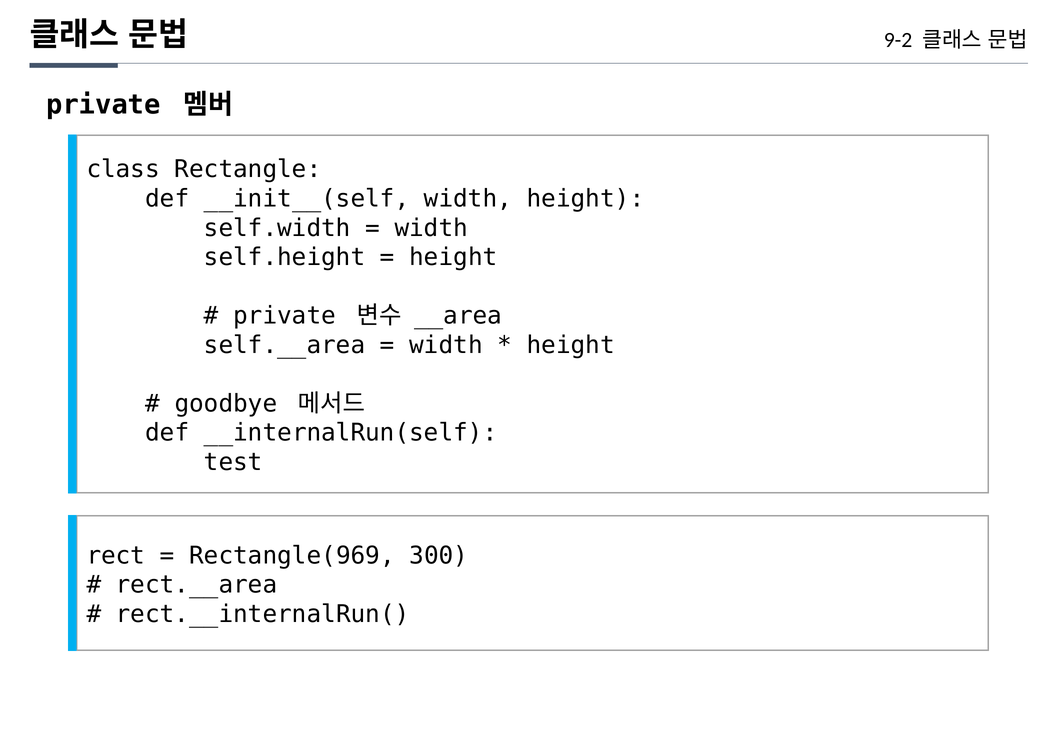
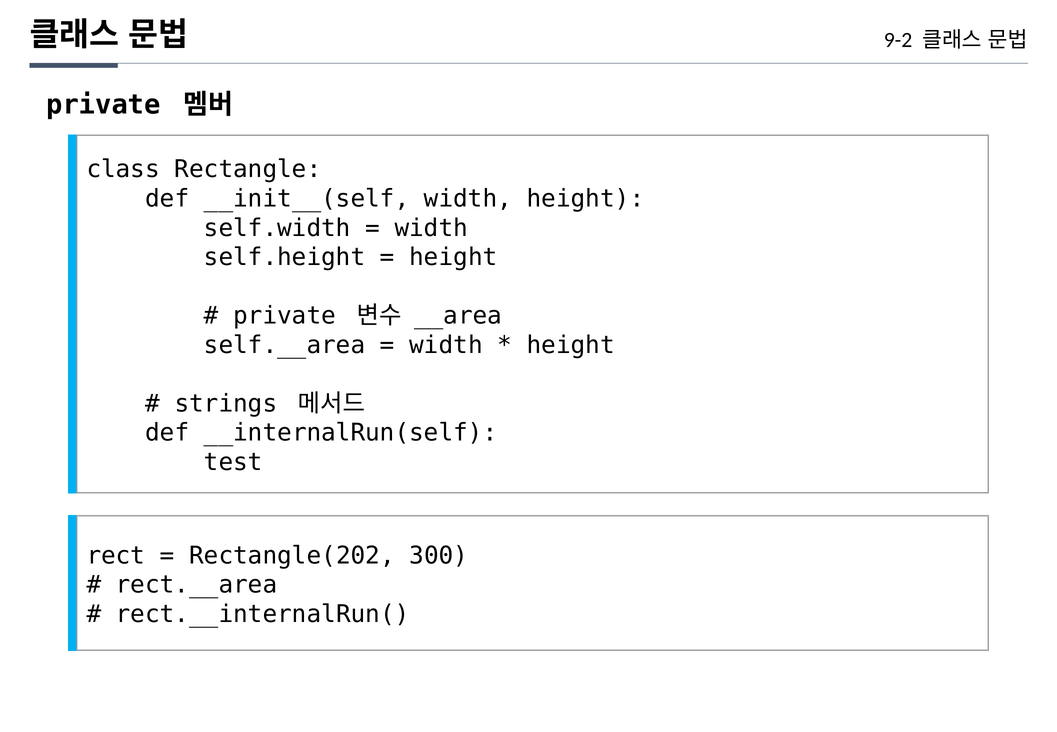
goodbye: goodbye -> strings
Rectangle(969: Rectangle(969 -> Rectangle(202
